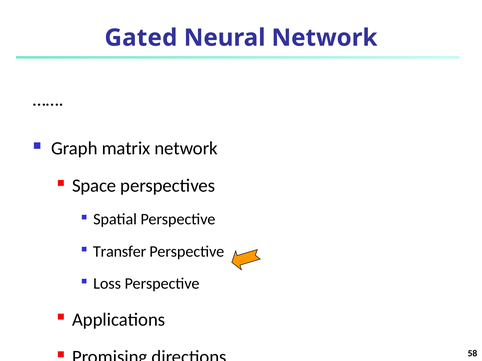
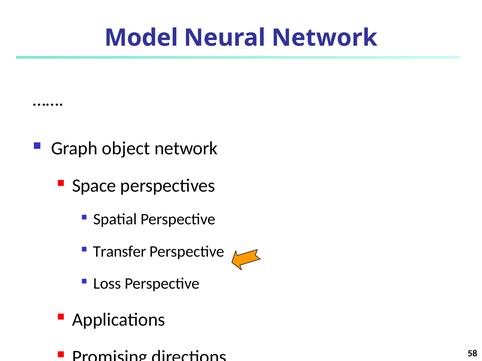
Gated: Gated -> Model
matrix: matrix -> object
